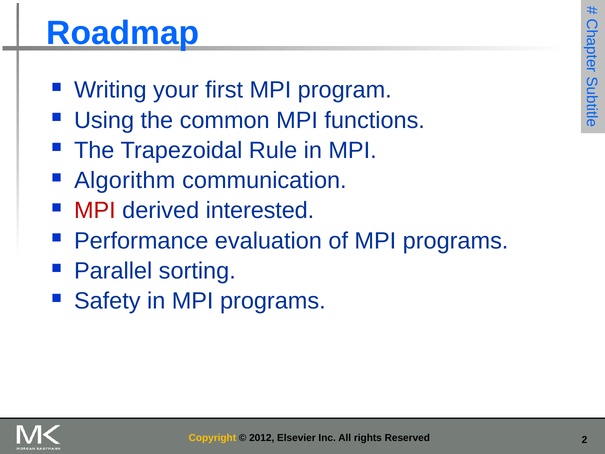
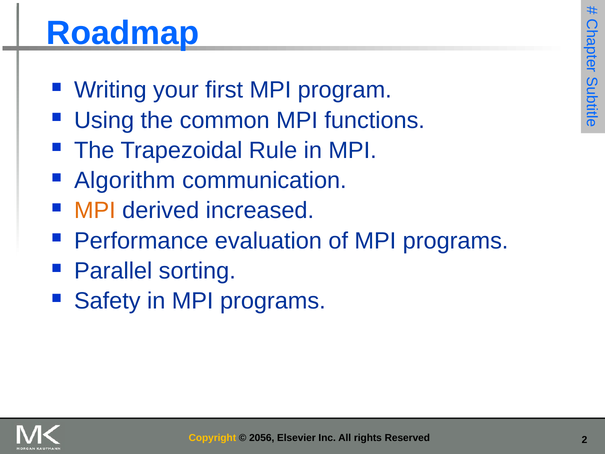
MPI at (95, 211) colour: red -> orange
interested: interested -> increased
2012: 2012 -> 2056
